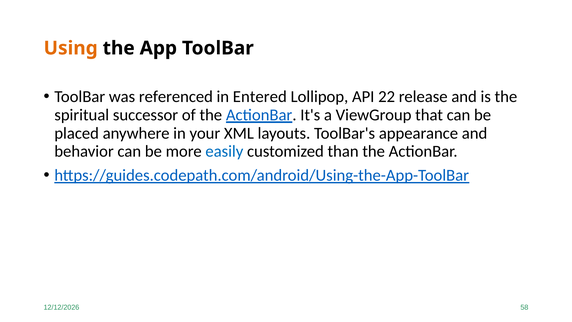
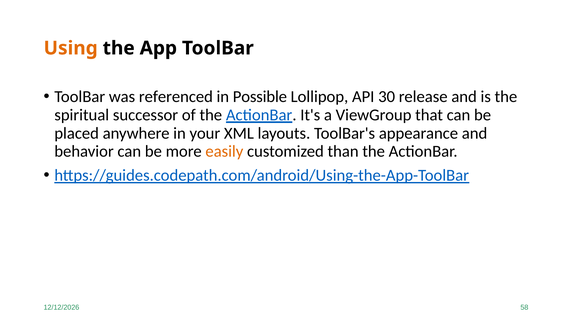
Entered: Entered -> Possible
22: 22 -> 30
easily colour: blue -> orange
